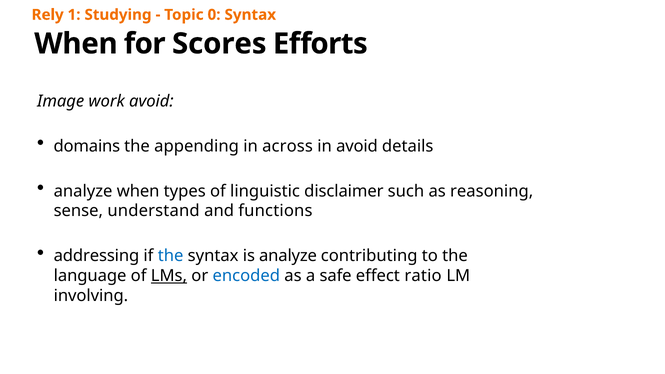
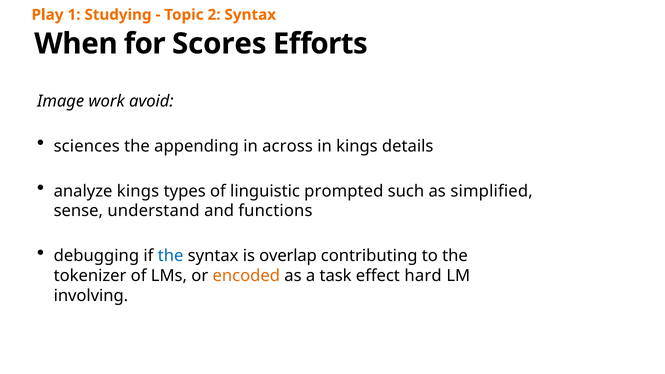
Rely: Rely -> Play
0: 0 -> 2
domains: domains -> sciences
in avoid: avoid -> kings
analyze when: when -> kings
disclaimer: disclaimer -> prompted
reasoning: reasoning -> simplified
addressing: addressing -> debugging
is analyze: analyze -> overlap
language: language -> tokenizer
LMs underline: present -> none
encoded colour: blue -> orange
safe: safe -> task
ratio: ratio -> hard
